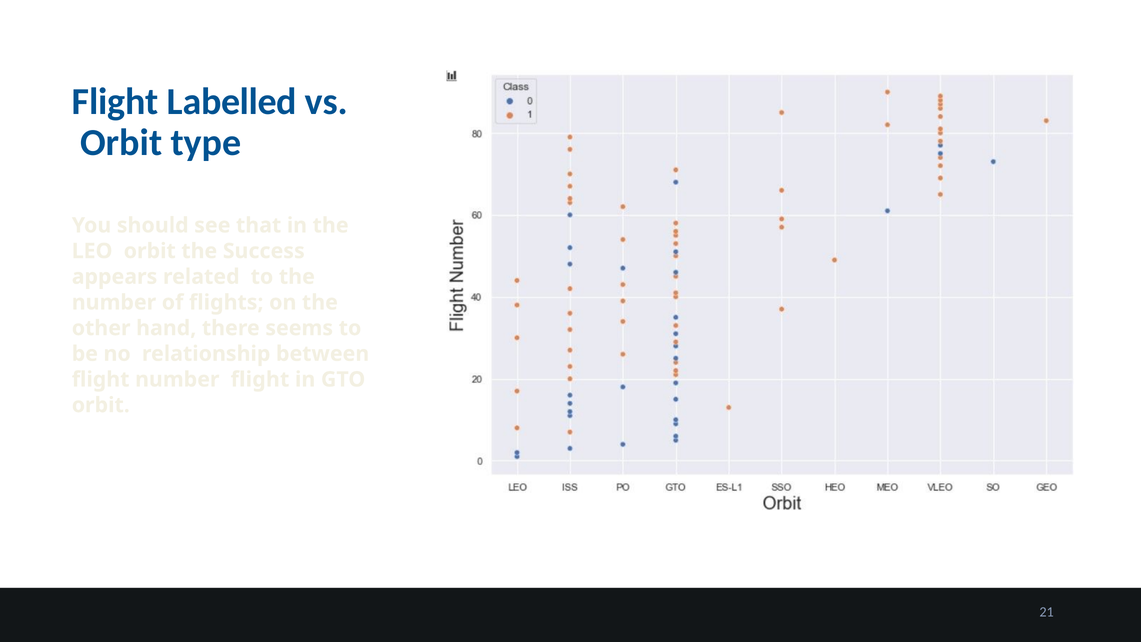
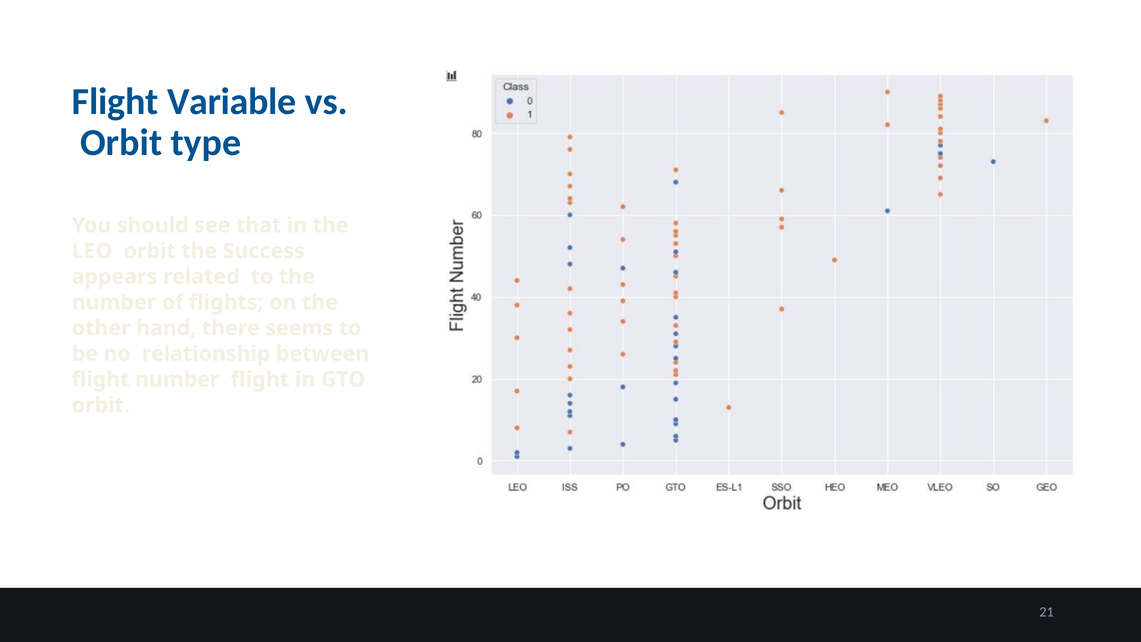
Labelled: Labelled -> Variable
